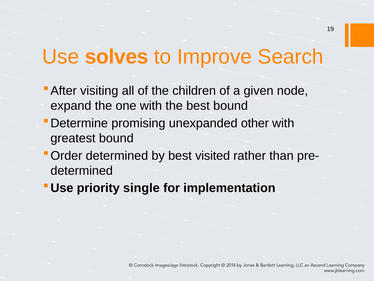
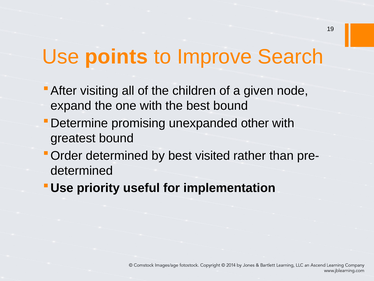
solves: solves -> points
single: single -> useful
